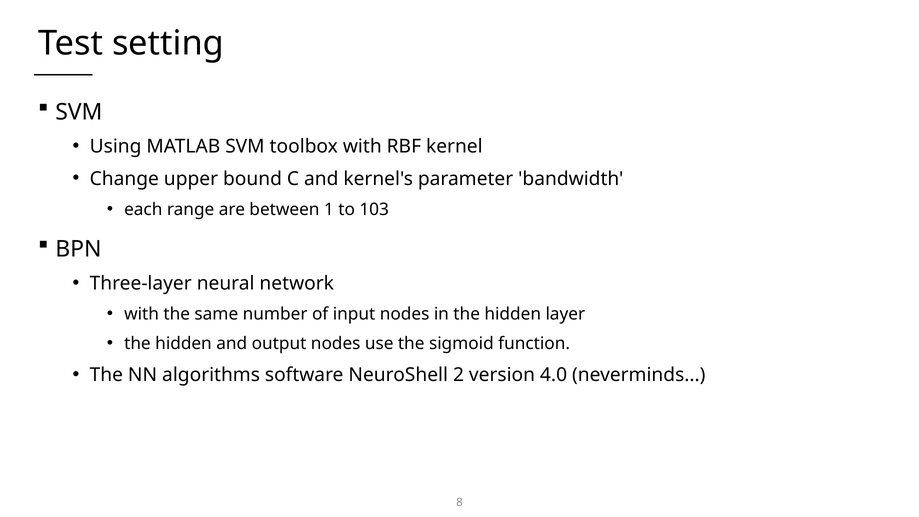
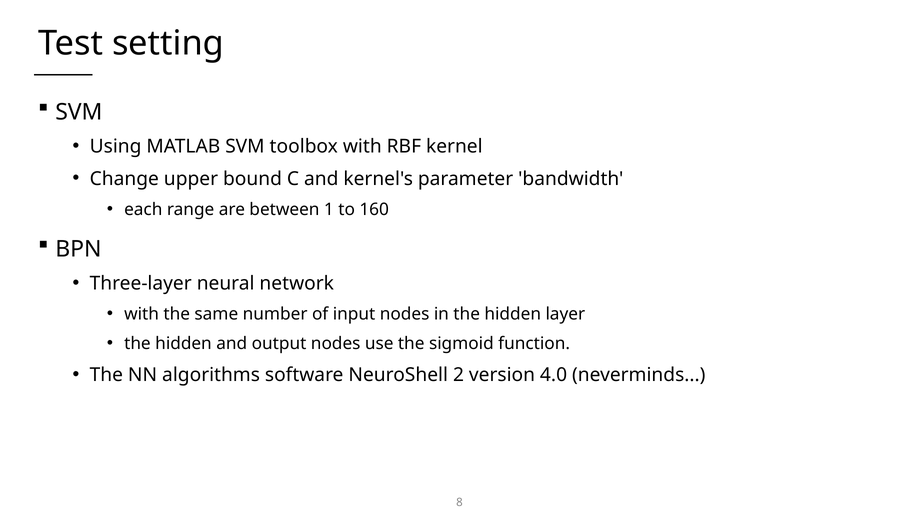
103: 103 -> 160
